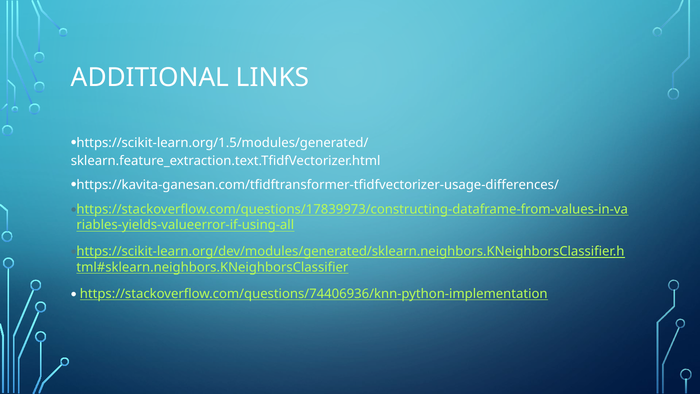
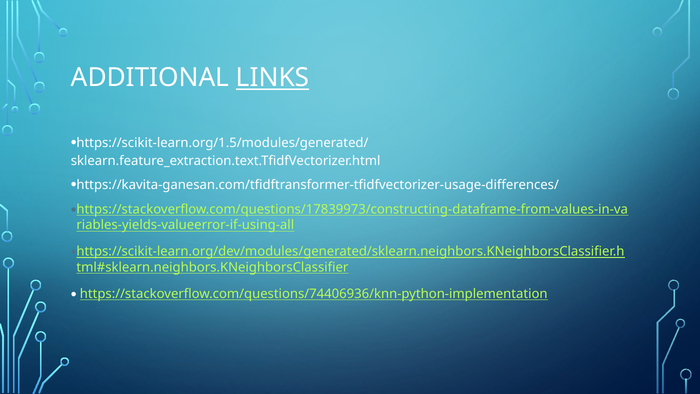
LINKS underline: none -> present
